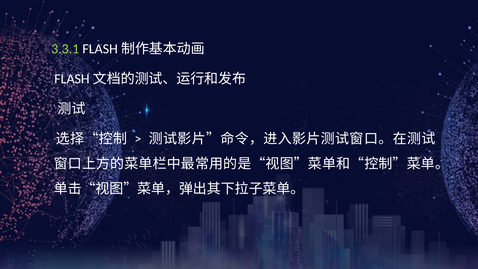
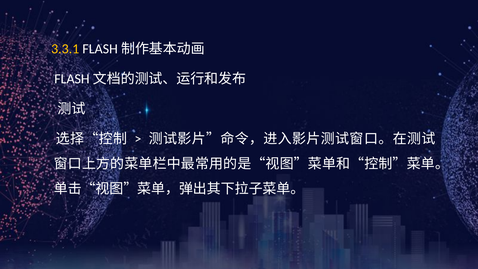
3.3.1 colour: light green -> yellow
